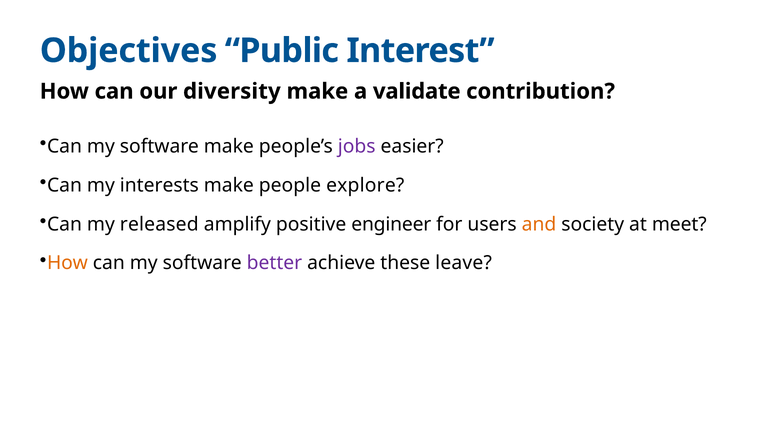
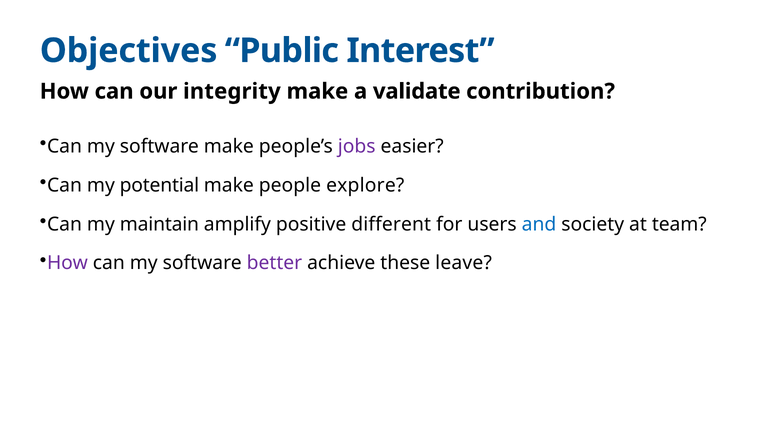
diversity: diversity -> integrity
interests: interests -> potential
released: released -> maintain
engineer: engineer -> different
and colour: orange -> blue
meet: meet -> team
How at (67, 263) colour: orange -> purple
